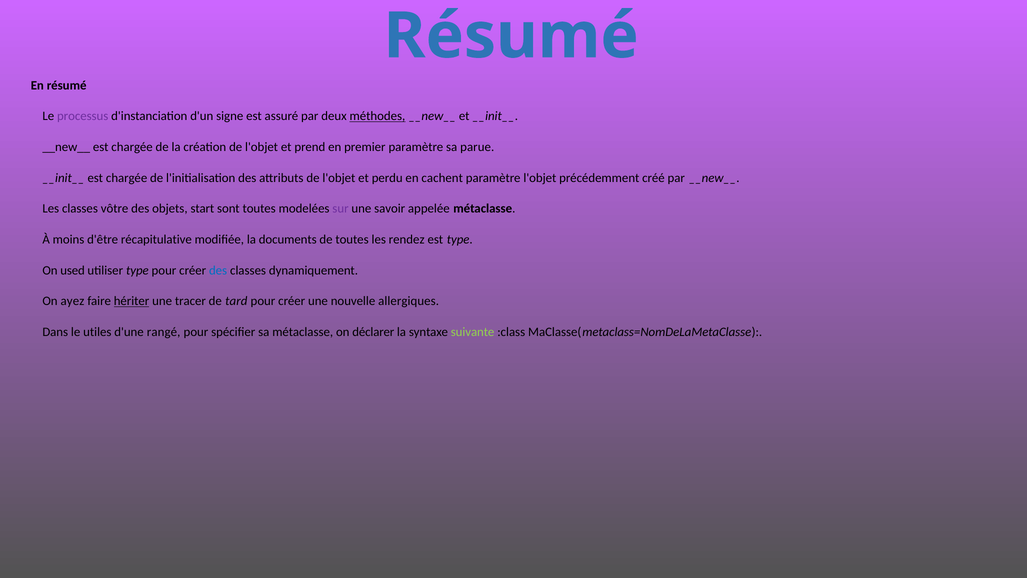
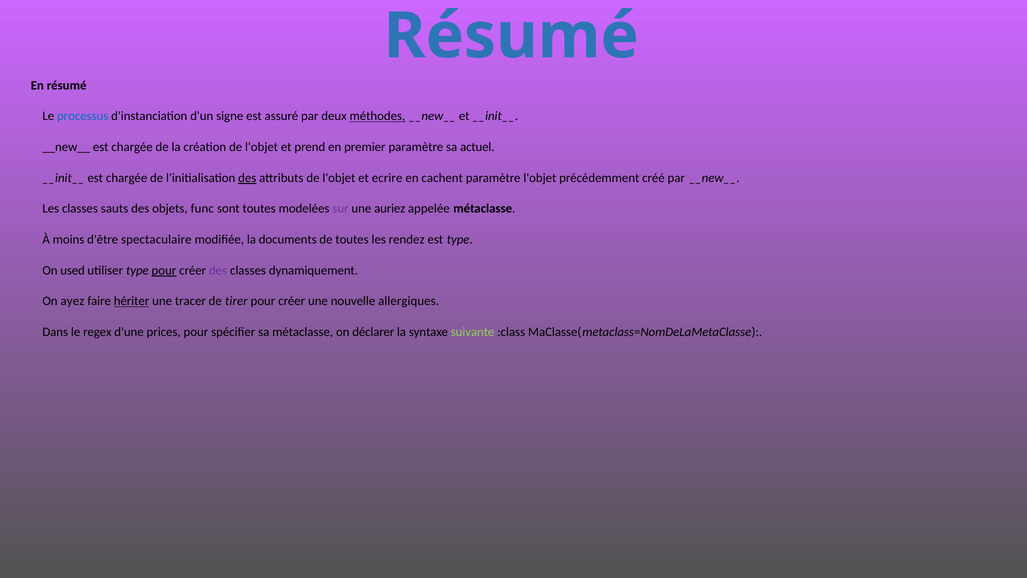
processus colour: purple -> blue
parue: parue -> actuel
des at (247, 178) underline: none -> present
perdu: perdu -> ecrire
vôtre: vôtre -> sauts
start: start -> func
savoir: savoir -> auriez
récapitulative: récapitulative -> spectaculaire
pour at (164, 270) underline: none -> present
des at (218, 270) colour: blue -> purple
tard: tard -> tirer
utiles: utiles -> regex
rangé: rangé -> prices
